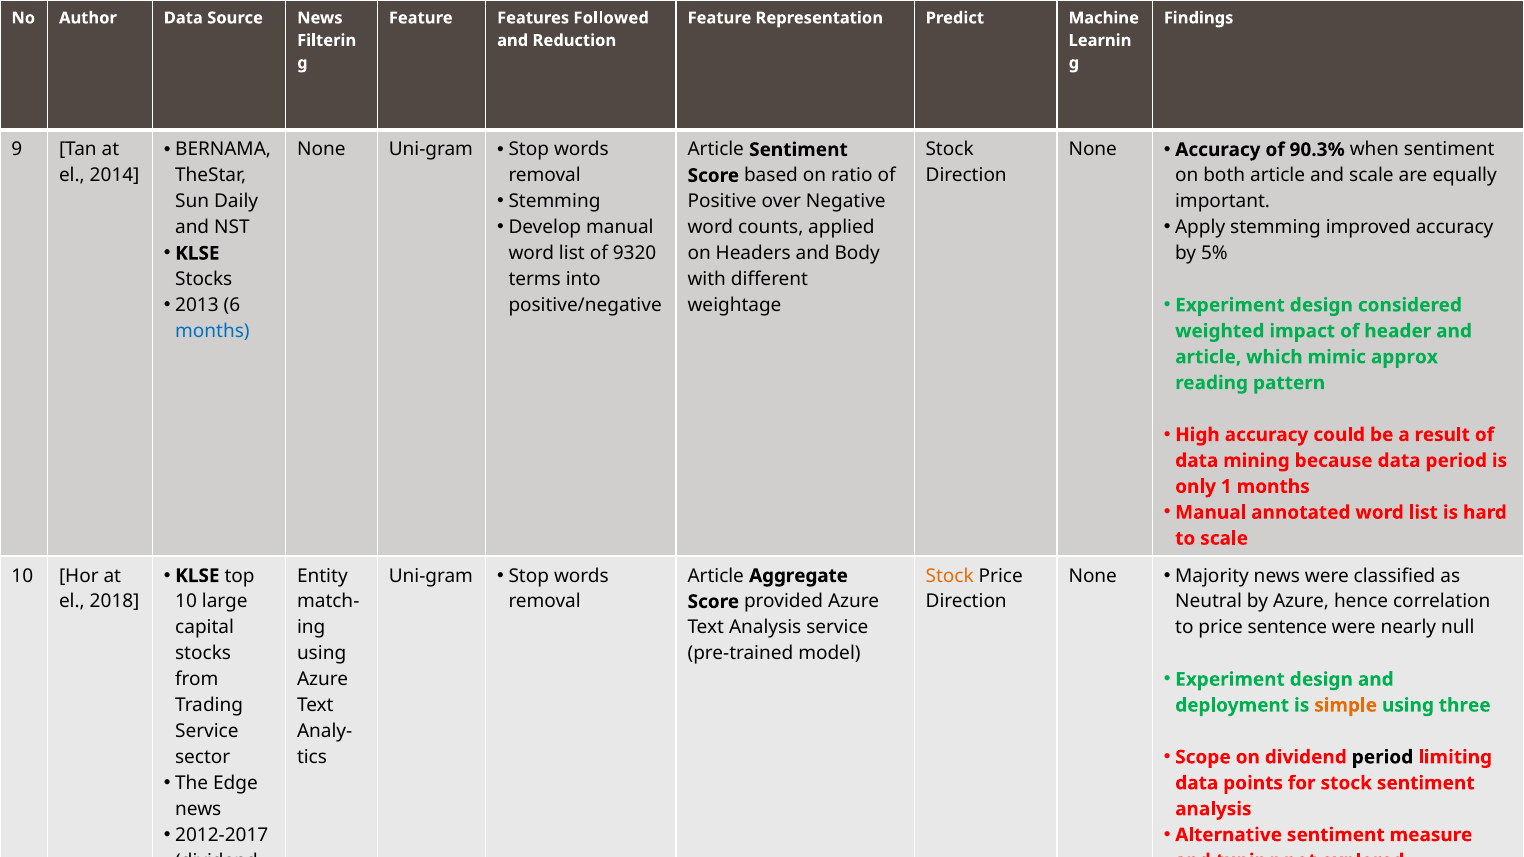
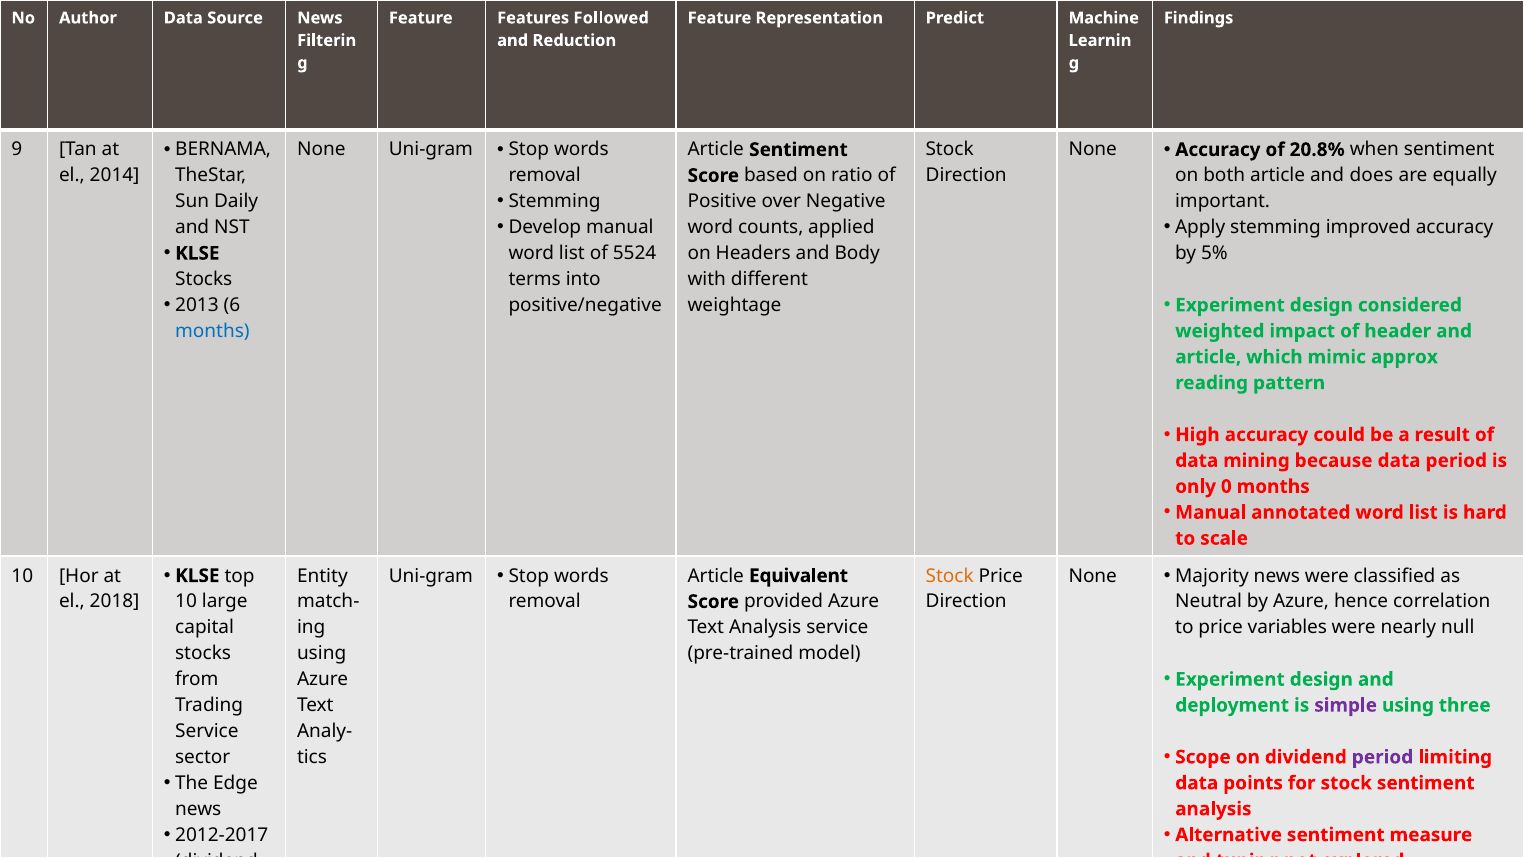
90.3%: 90.3% -> 20.8%
and scale: scale -> does
9320: 9320 -> 5524
1: 1 -> 0
Aggregate: Aggregate -> Equivalent
sentence: sentence -> variables
simple colour: orange -> purple
period at (1382, 757) colour: black -> purple
